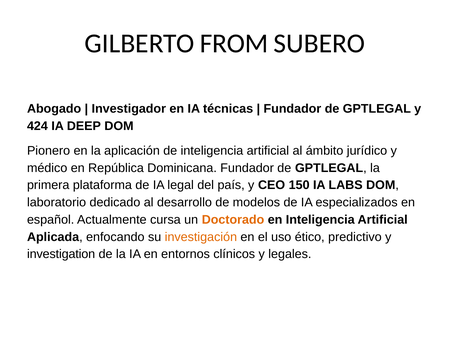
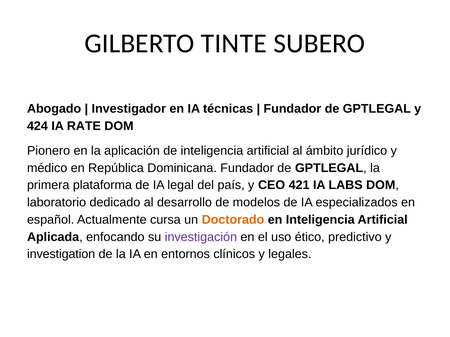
FROM: FROM -> TINTE
DEEP: DEEP -> RATE
150: 150 -> 421
investigación colour: orange -> purple
